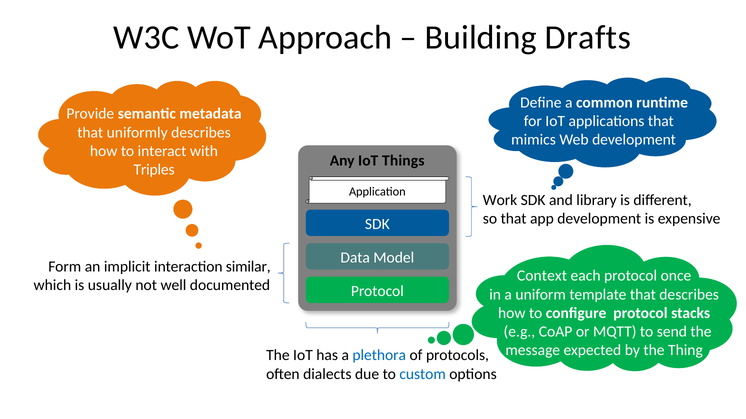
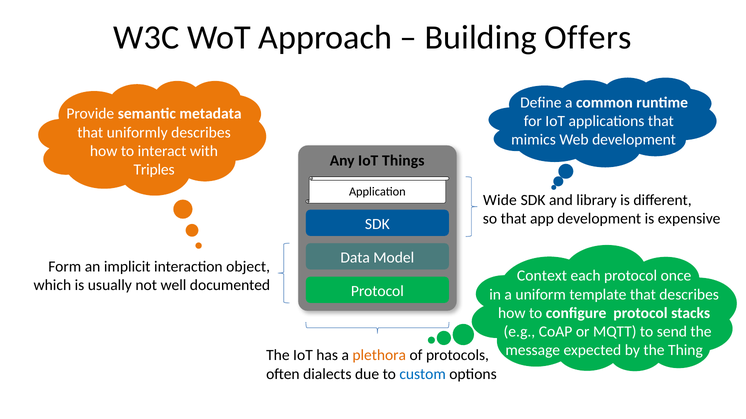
Drafts: Drafts -> Offers
Work: Work -> Wide
similar: similar -> object
plethora colour: blue -> orange
